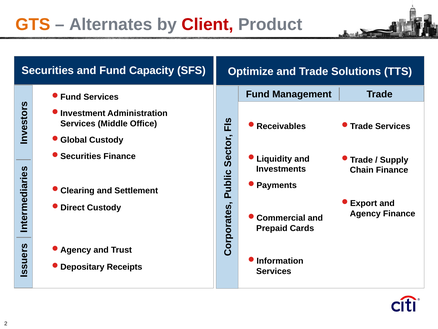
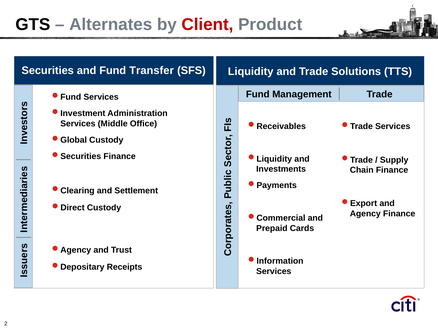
GTS colour: orange -> black
Capacity: Capacity -> Transfer
Optimize: Optimize -> Liquidity
